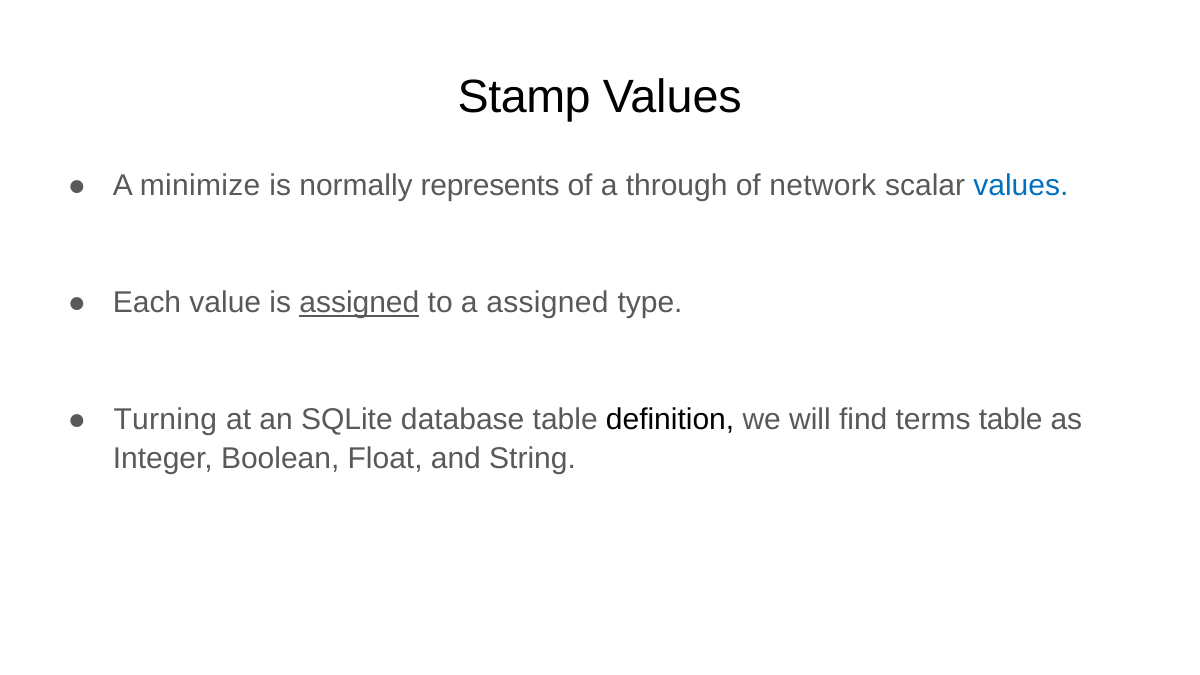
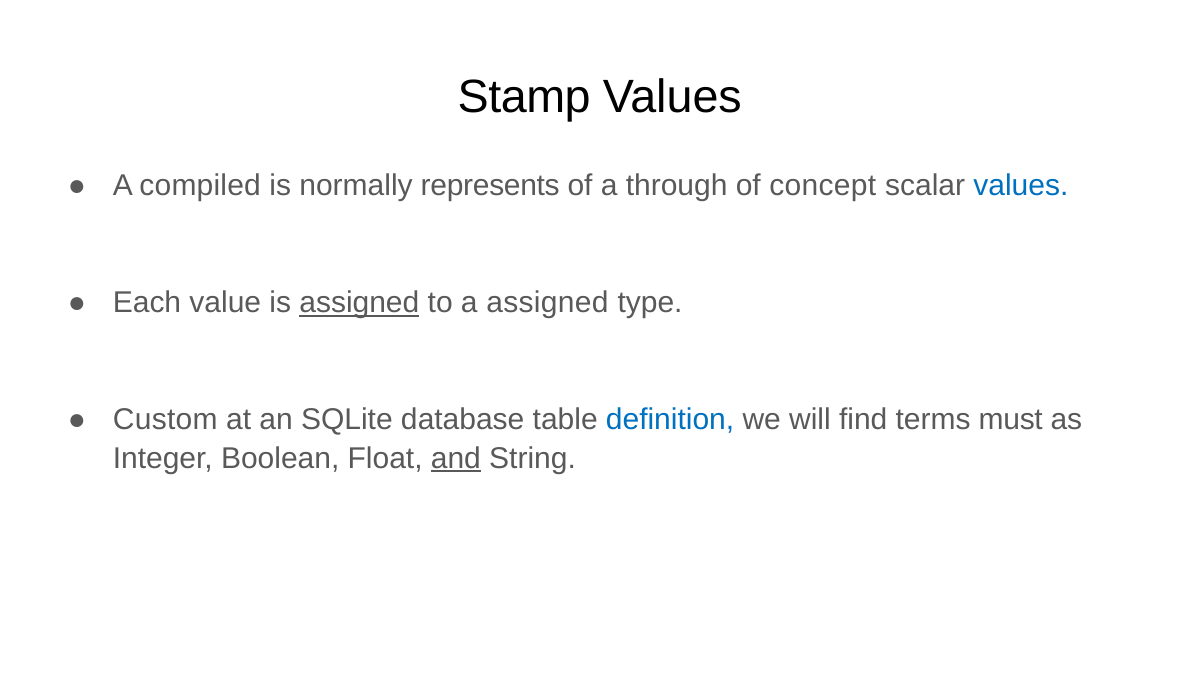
minimize: minimize -> compiled
network: network -> concept
Turning: Turning -> Custom
definition colour: black -> blue
terms table: table -> must
and underline: none -> present
